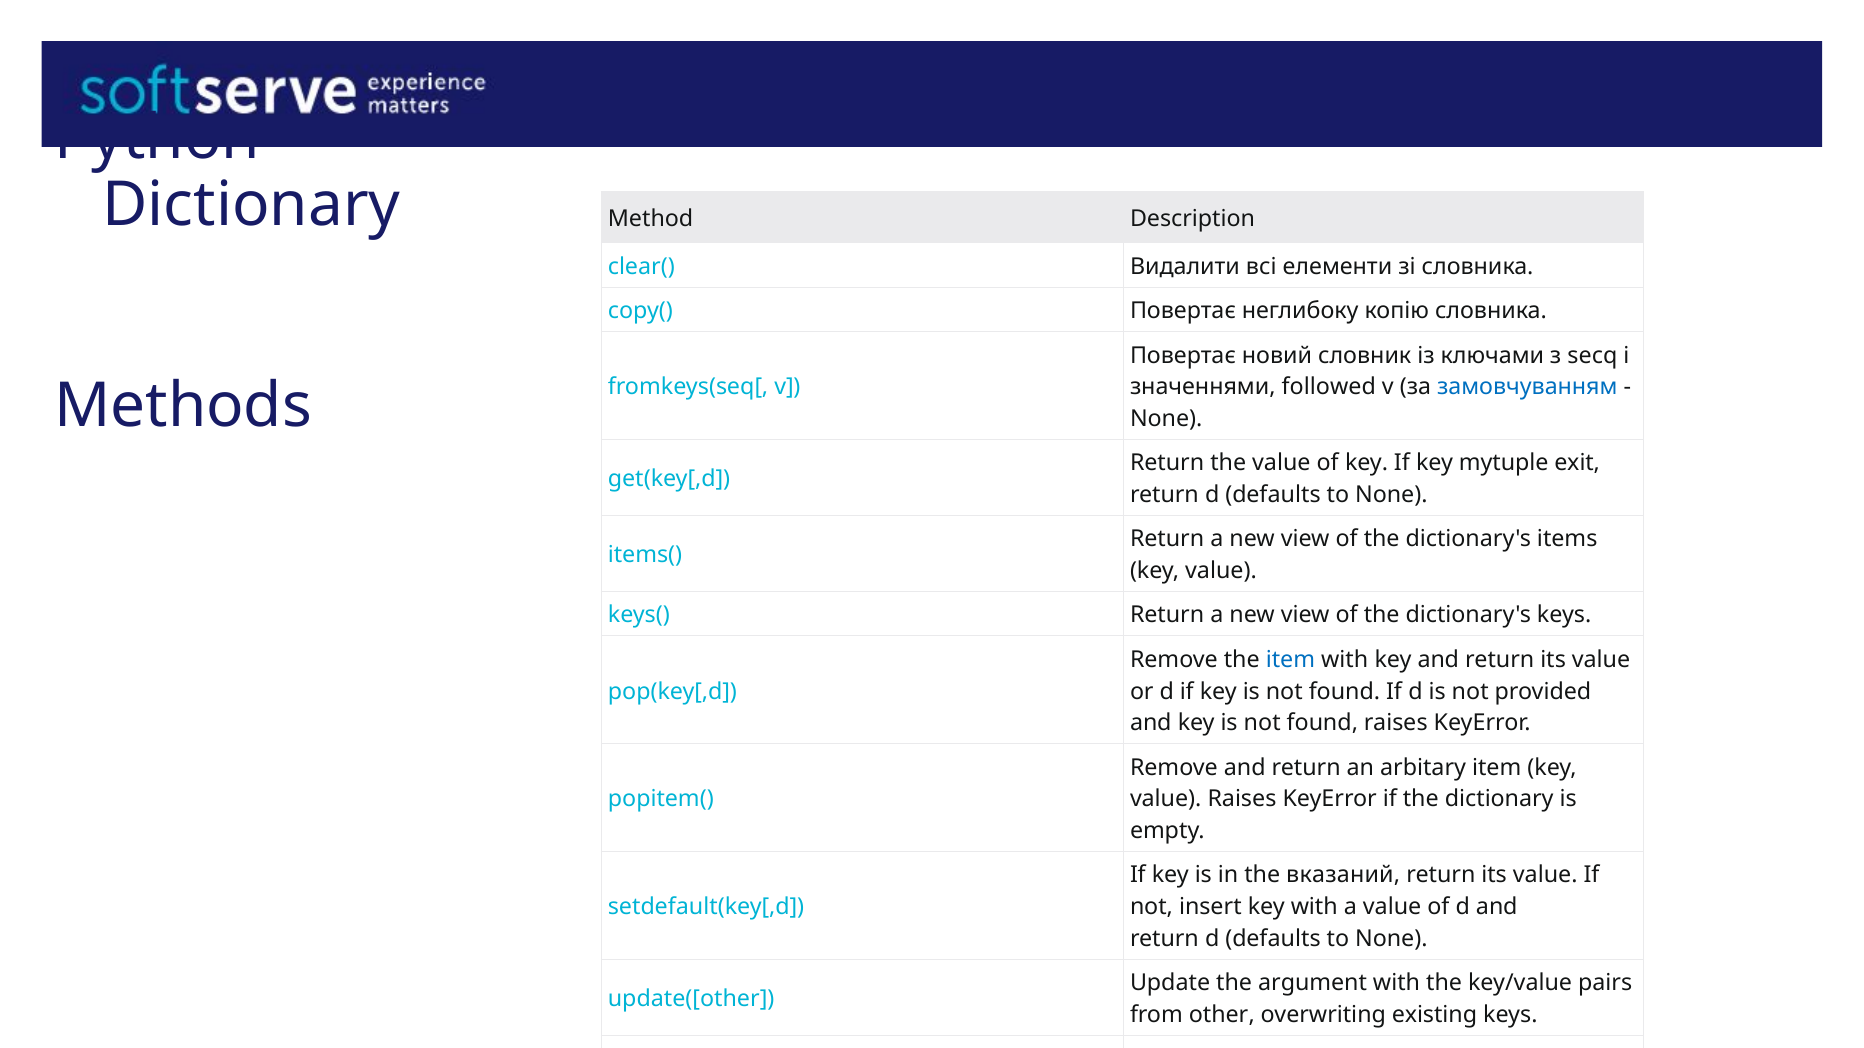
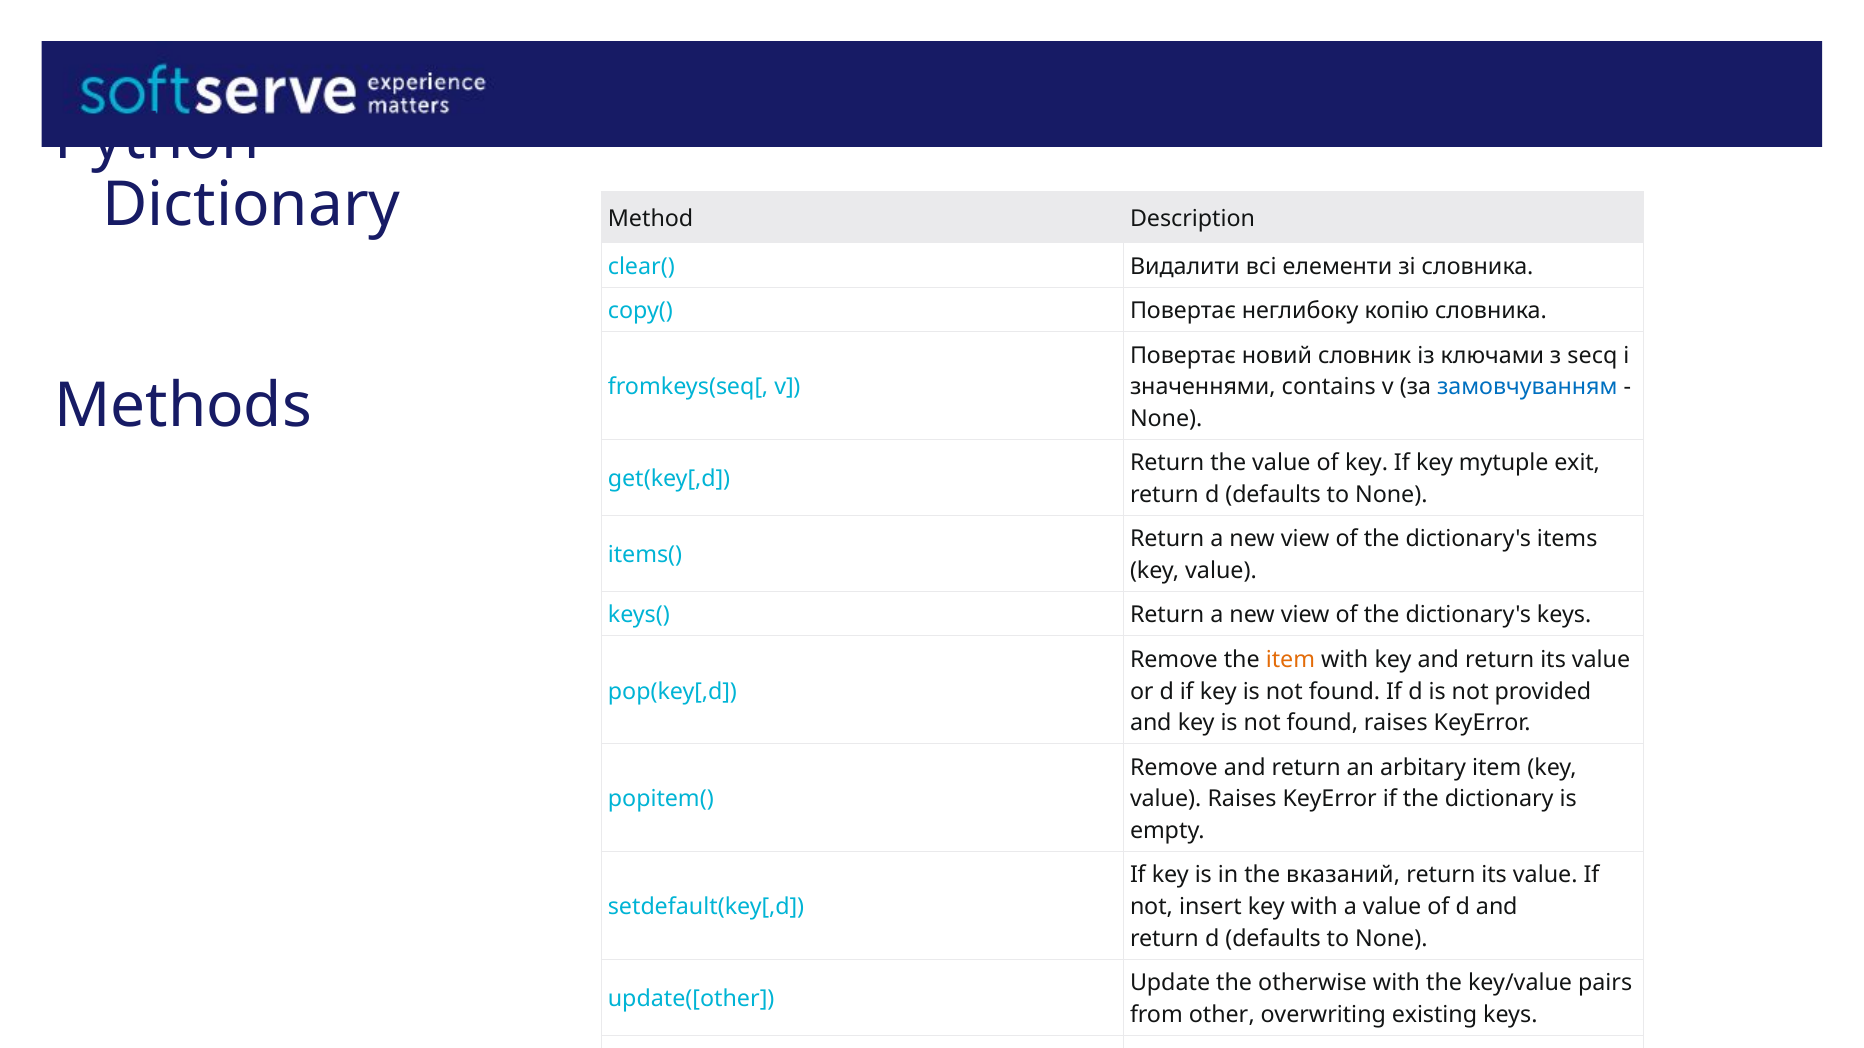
followed: followed -> contains
item at (1290, 660) colour: blue -> orange
argument: argument -> otherwise
